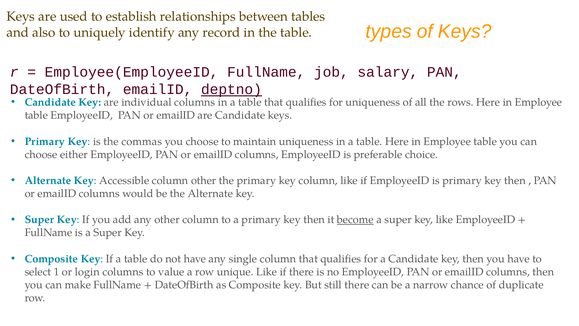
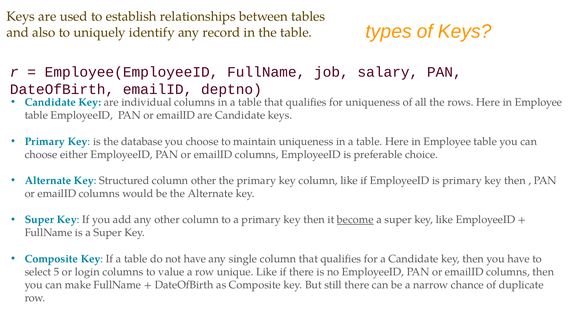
deptno underline: present -> none
commas: commas -> database
Accessible: Accessible -> Structured
1: 1 -> 5
